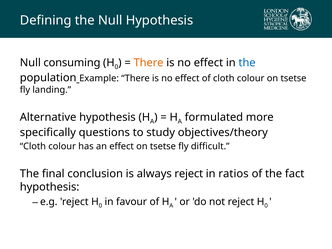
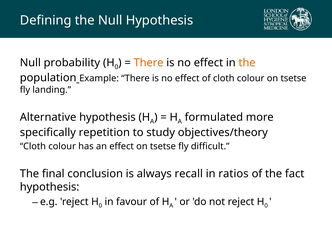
consuming: consuming -> probability
the at (247, 63) colour: blue -> orange
questions: questions -> repetition
always reject: reject -> recall
